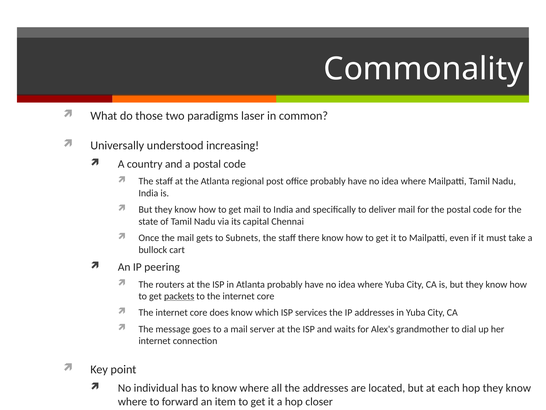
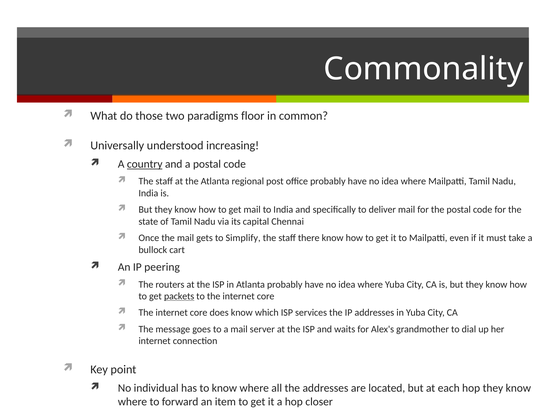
laser: laser -> floor
country underline: none -> present
Subnets: Subnets -> Simplify
